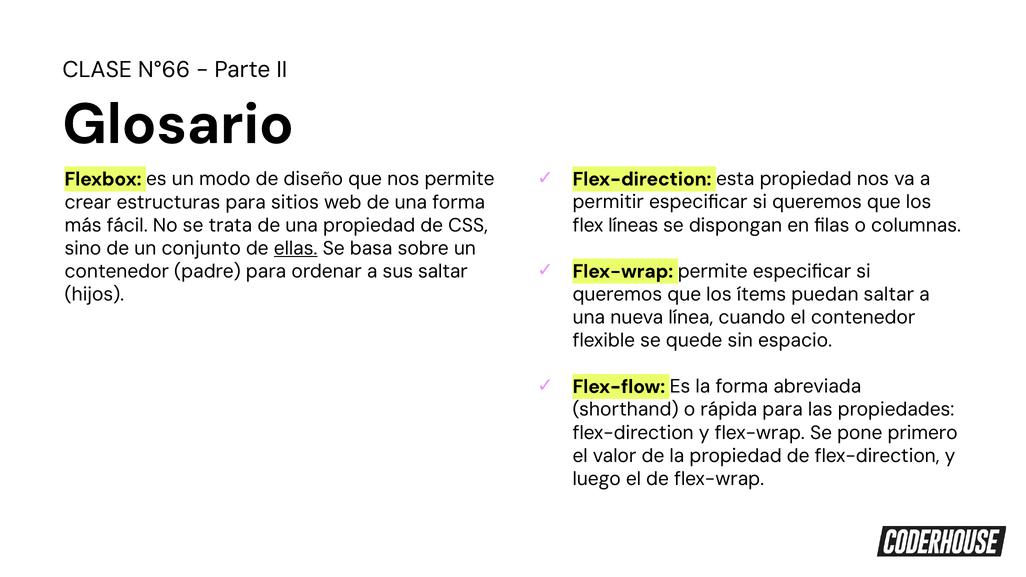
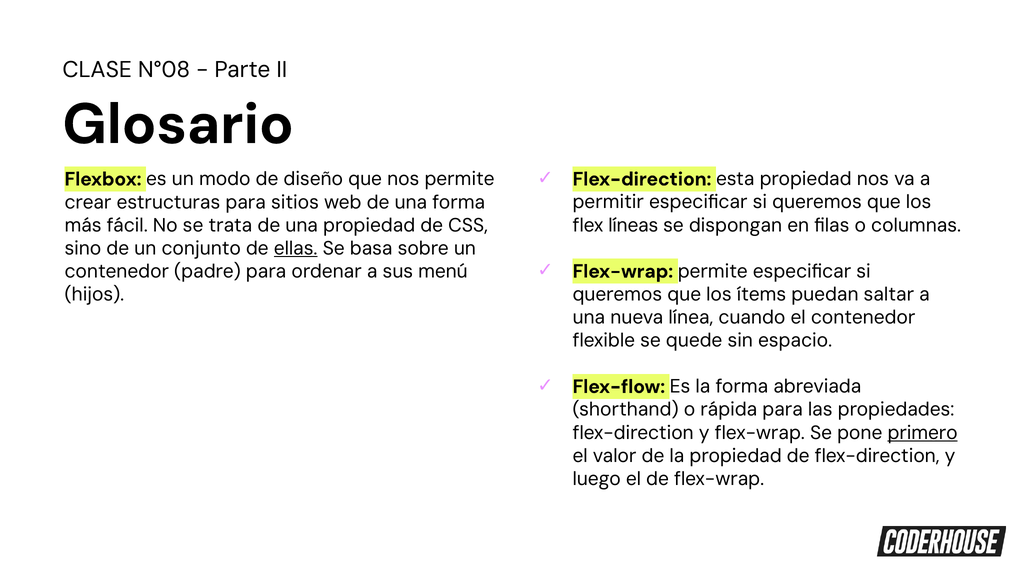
N°66: N°66 -> N°08
sus saltar: saltar -> menú
primero underline: none -> present
